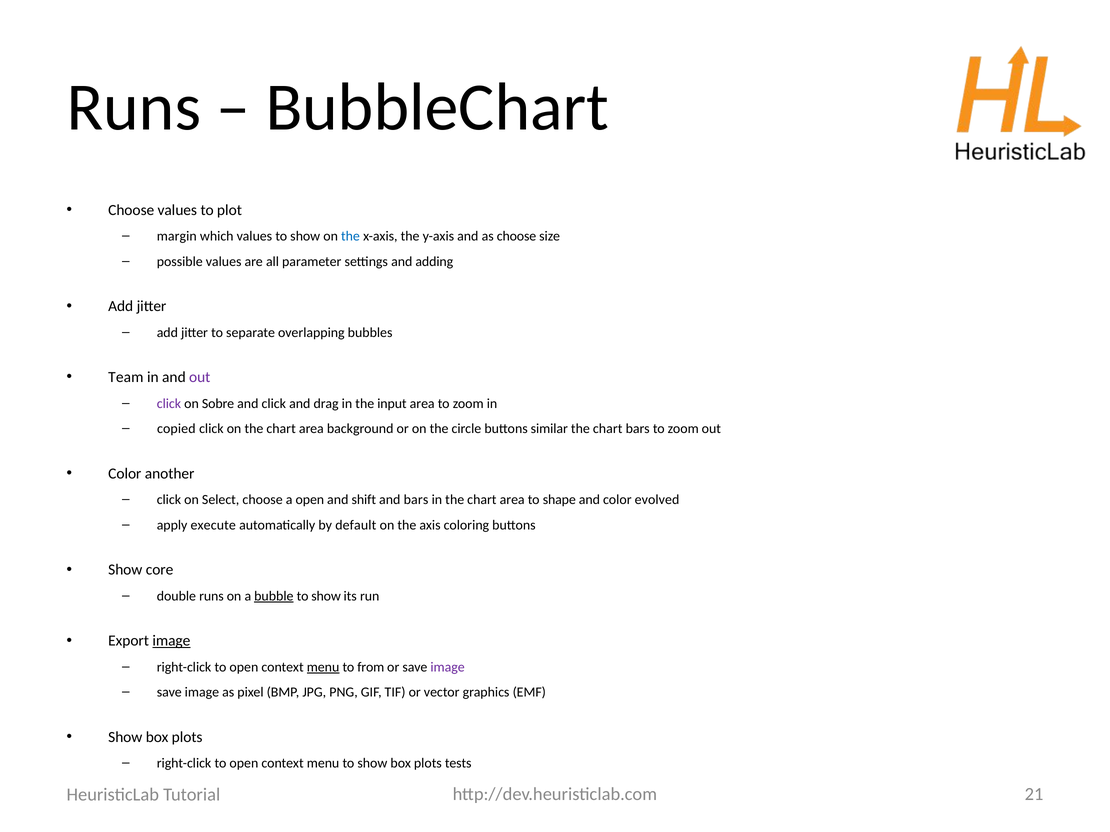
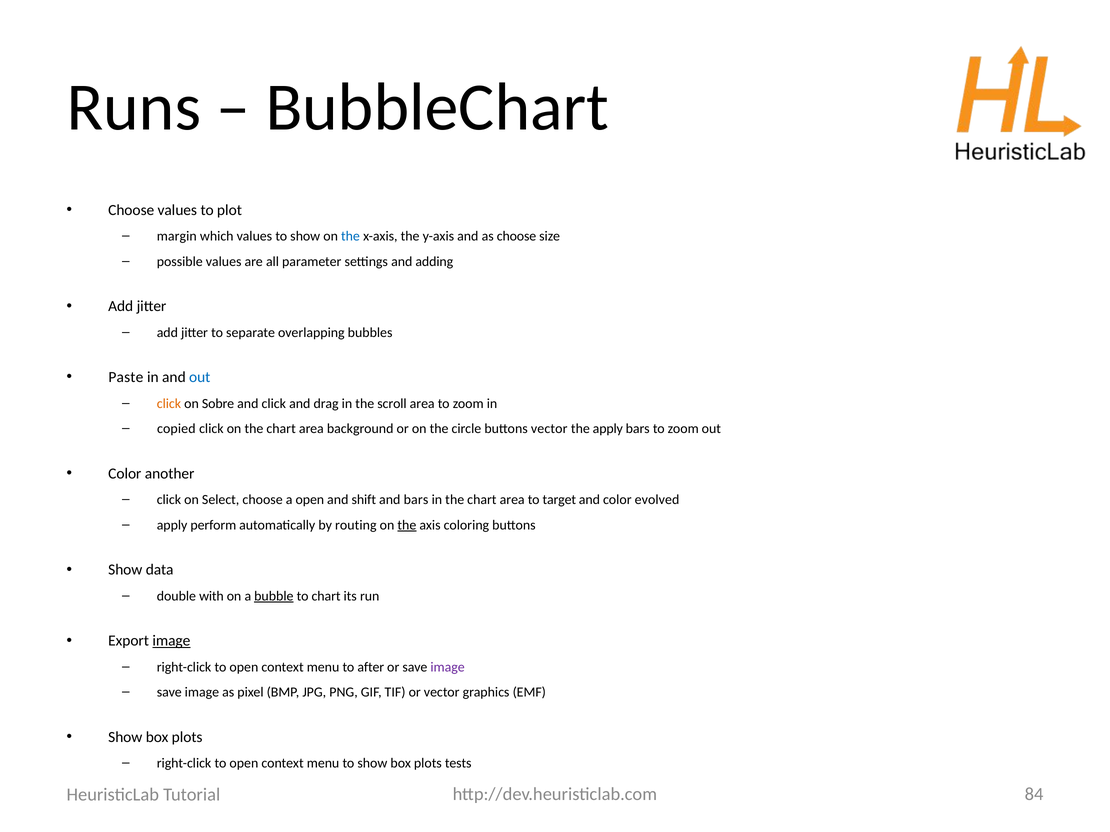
Team: Team -> Paste
out at (200, 378) colour: purple -> blue
click at (169, 404) colour: purple -> orange
input: input -> scroll
buttons similar: similar -> vector
chart at (608, 429): chart -> apply
shape: shape -> target
execute: execute -> perform
default: default -> routing
the at (407, 525) underline: none -> present
core: core -> data
double runs: runs -> with
show at (326, 596): show -> chart
menu at (323, 667) underline: present -> none
from: from -> after
21: 21 -> 84
